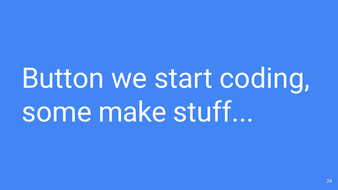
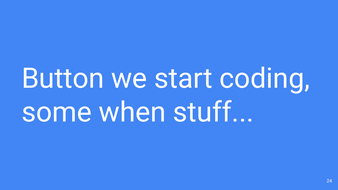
make: make -> when
